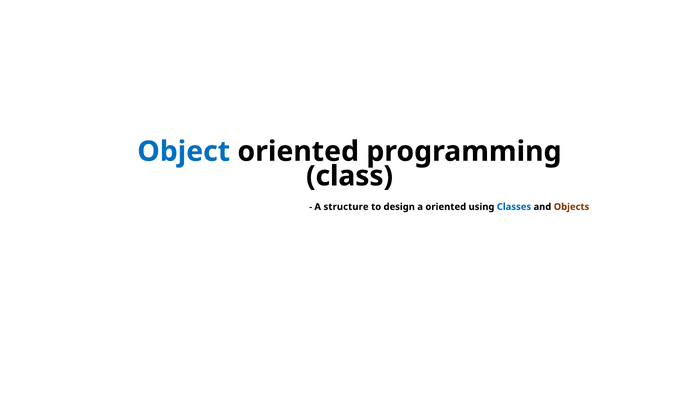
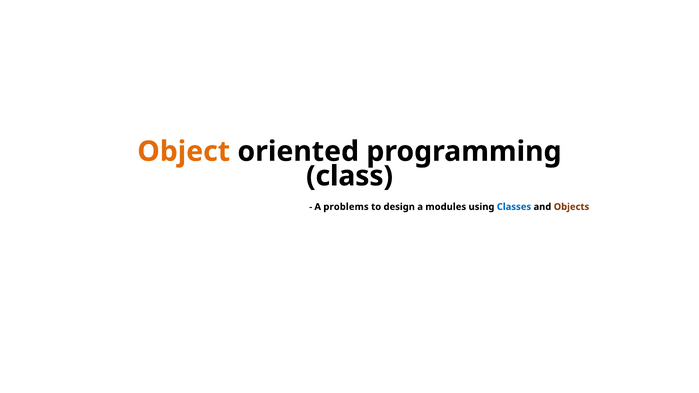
Object colour: blue -> orange
structure: structure -> problems
a oriented: oriented -> modules
